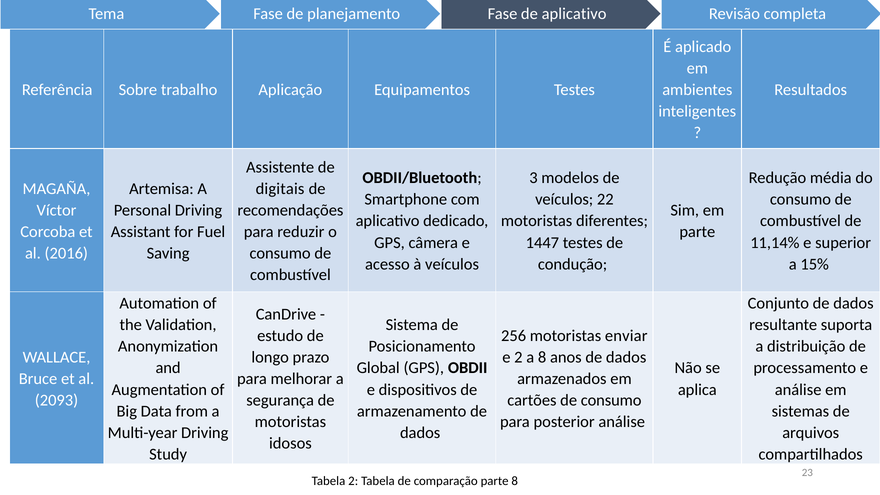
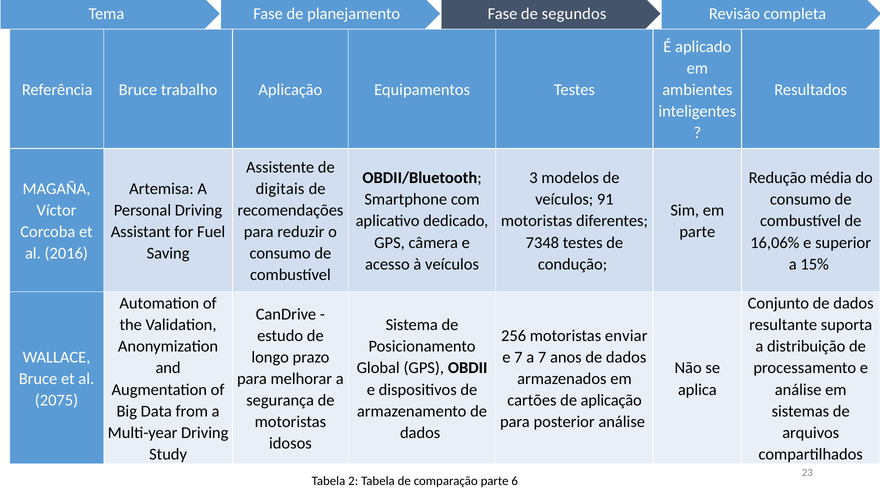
de aplicativo: aplicativo -> segundos
Referência Sobre: Sobre -> Bruce
22: 22 -> 91
1447: 1447 -> 7348
11,14%: 11,14% -> 16,06%
e 2: 2 -> 7
a 8: 8 -> 7
2093: 2093 -> 2075
de consumo: consumo -> aplicação
parte 8: 8 -> 6
